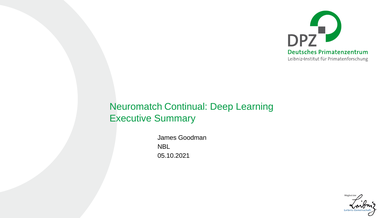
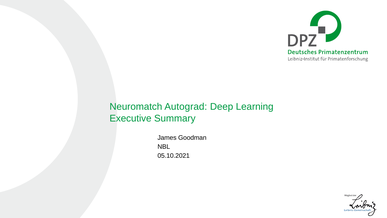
Continual: Continual -> Autograd
